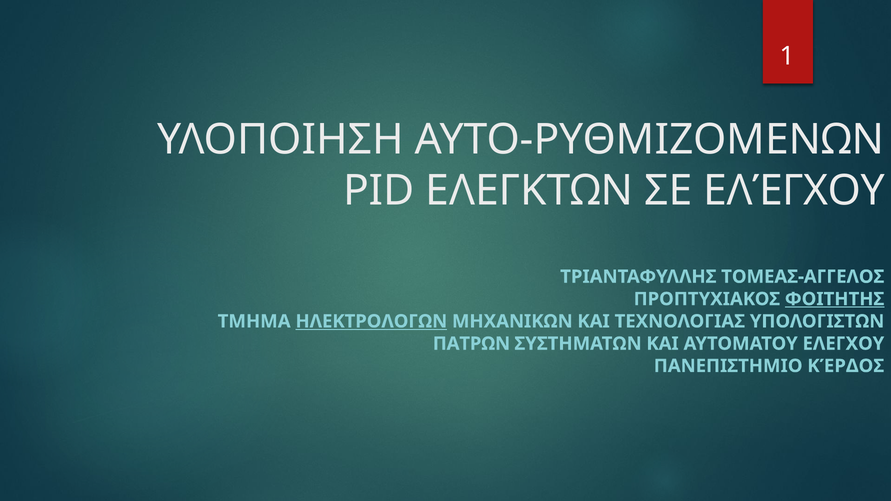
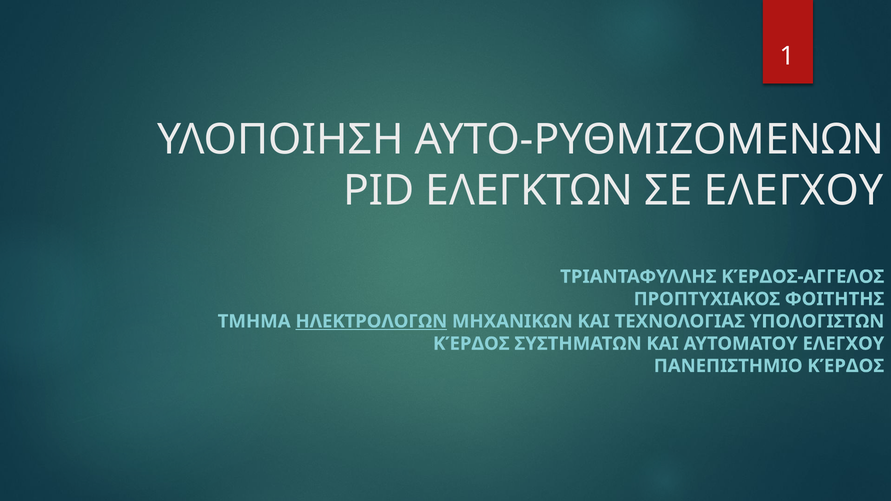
ΣΕ ΕΛΈΓΧΟΥ: ΕΛΈΓΧΟΥ -> ΕΛΕΓΧΟΥ
ΤΟΜΕΑΣ-ΑΓΓΕΛΟΣ: ΤΟΜΕΑΣ-ΑΓΓΕΛΟΣ -> ΚΈΡΔΟΣ-ΑΓΓΕΛΟΣ
ΦΟΙΤΗΤΗΣ underline: present -> none
ΠΑΤΡΩΝ at (471, 344): ΠΑΤΡΩΝ -> ΚΈΡΔΟΣ
